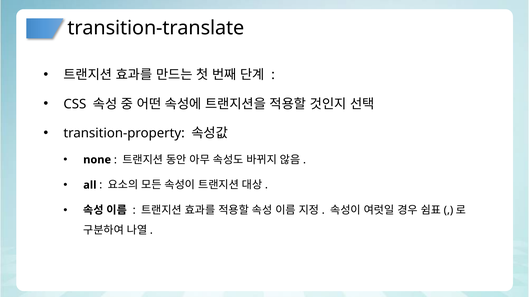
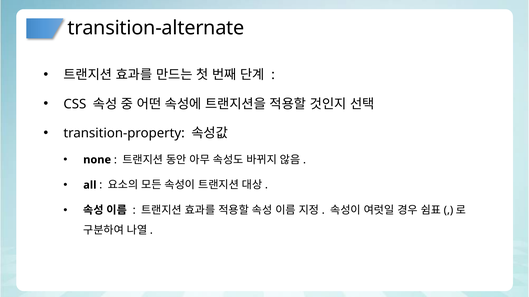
transition-translate: transition-translate -> transition-alternate
